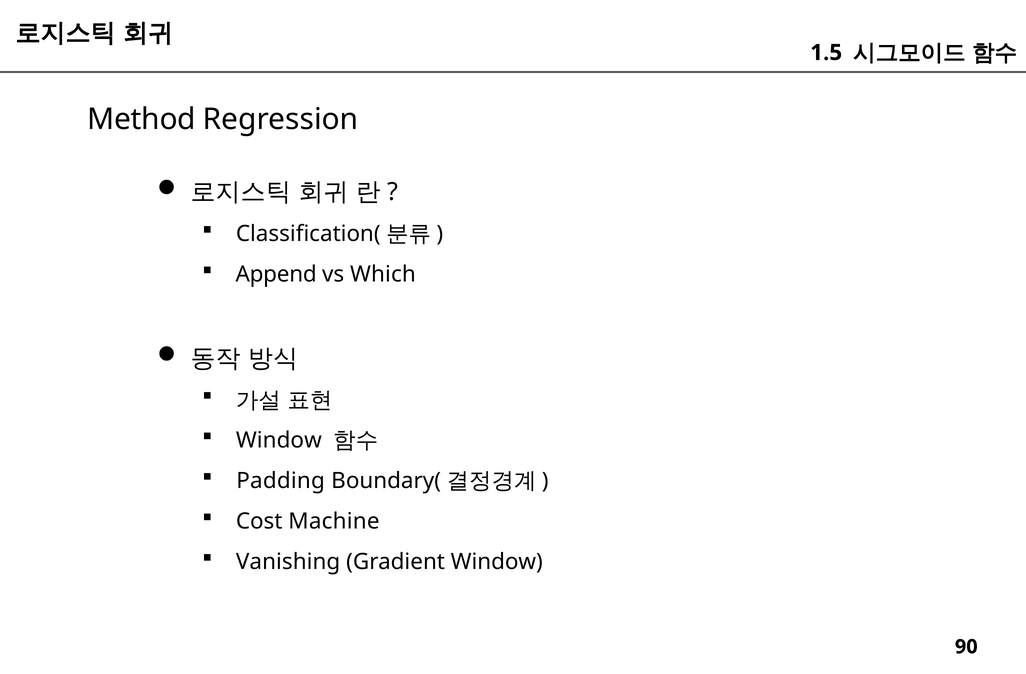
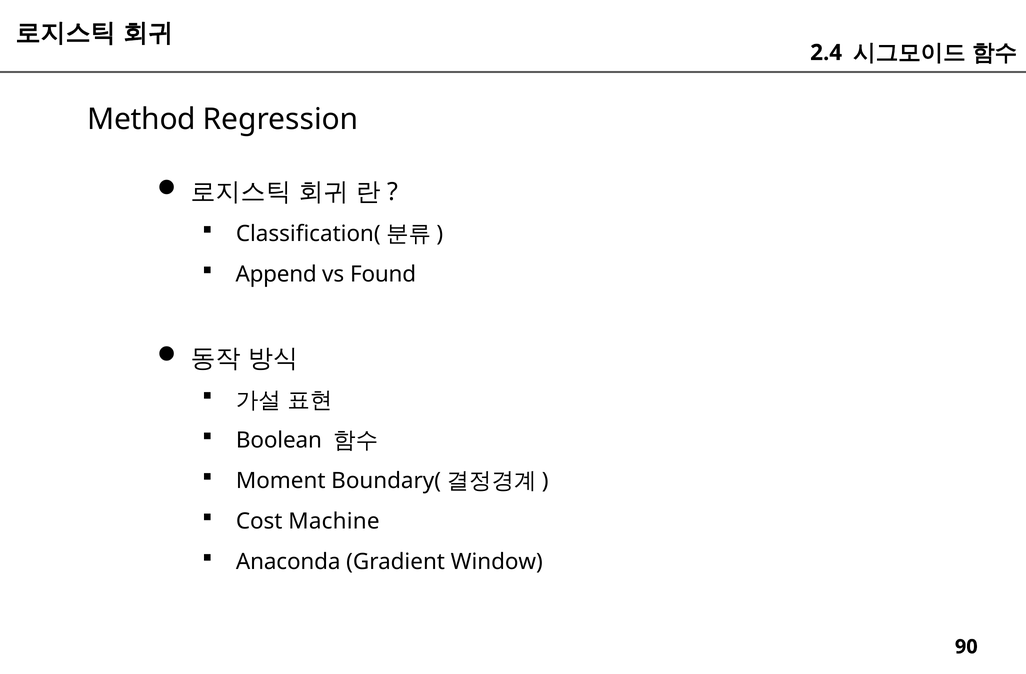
1.5: 1.5 -> 2.4
Which: Which -> Found
Window at (279, 440): Window -> Boolean
Padding: Padding -> Moment
Vanishing: Vanishing -> Anaconda
